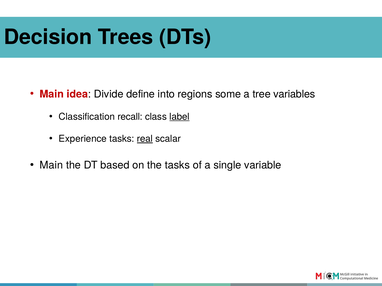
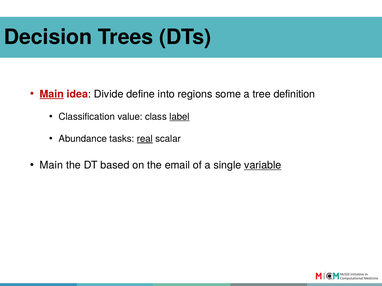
Main at (52, 94) underline: none -> present
variables: variables -> definition
recall: recall -> value
Experience: Experience -> Abundance
the tasks: tasks -> email
variable underline: none -> present
